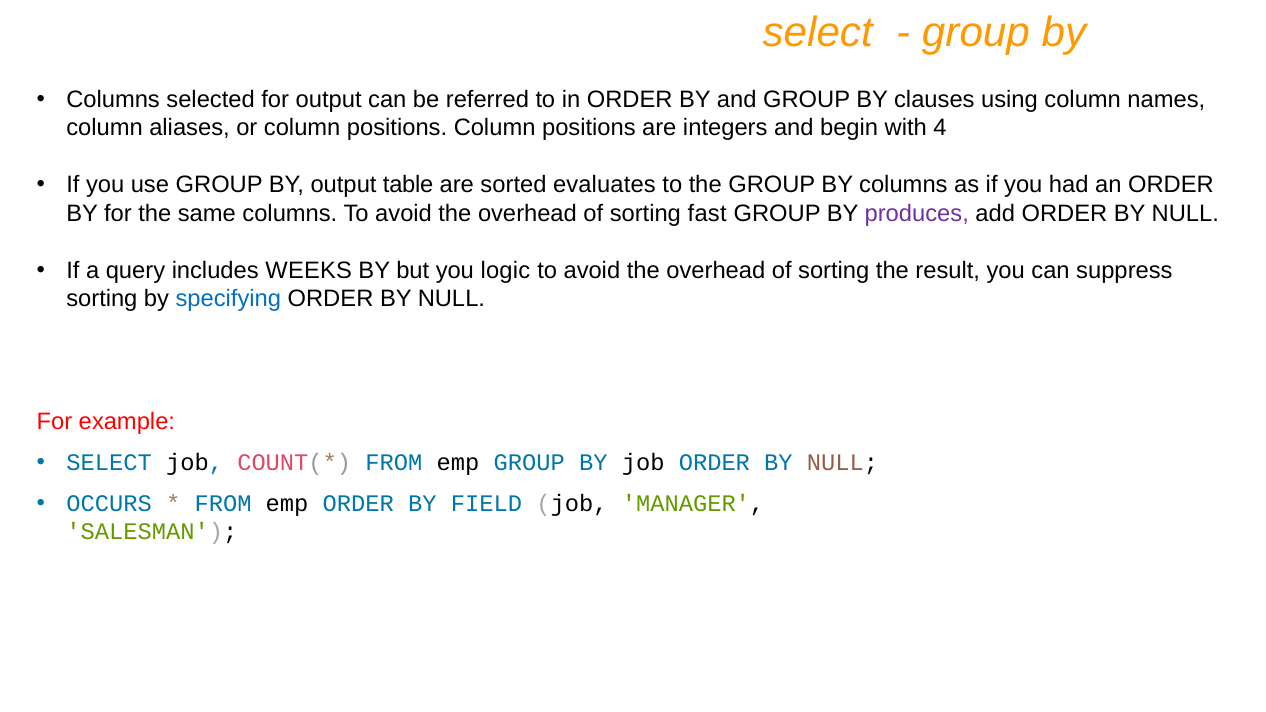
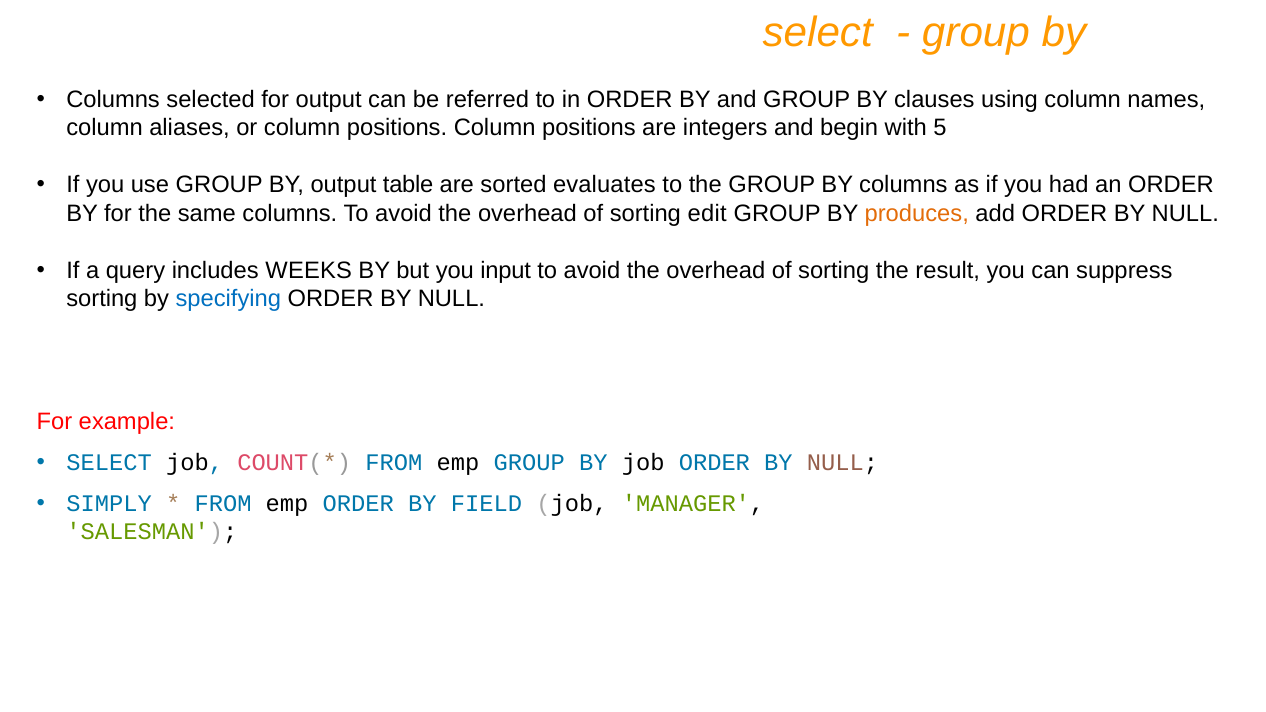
4: 4 -> 5
fast: fast -> edit
produces colour: purple -> orange
logic: logic -> input
OCCURS: OCCURS -> SIMPLY
